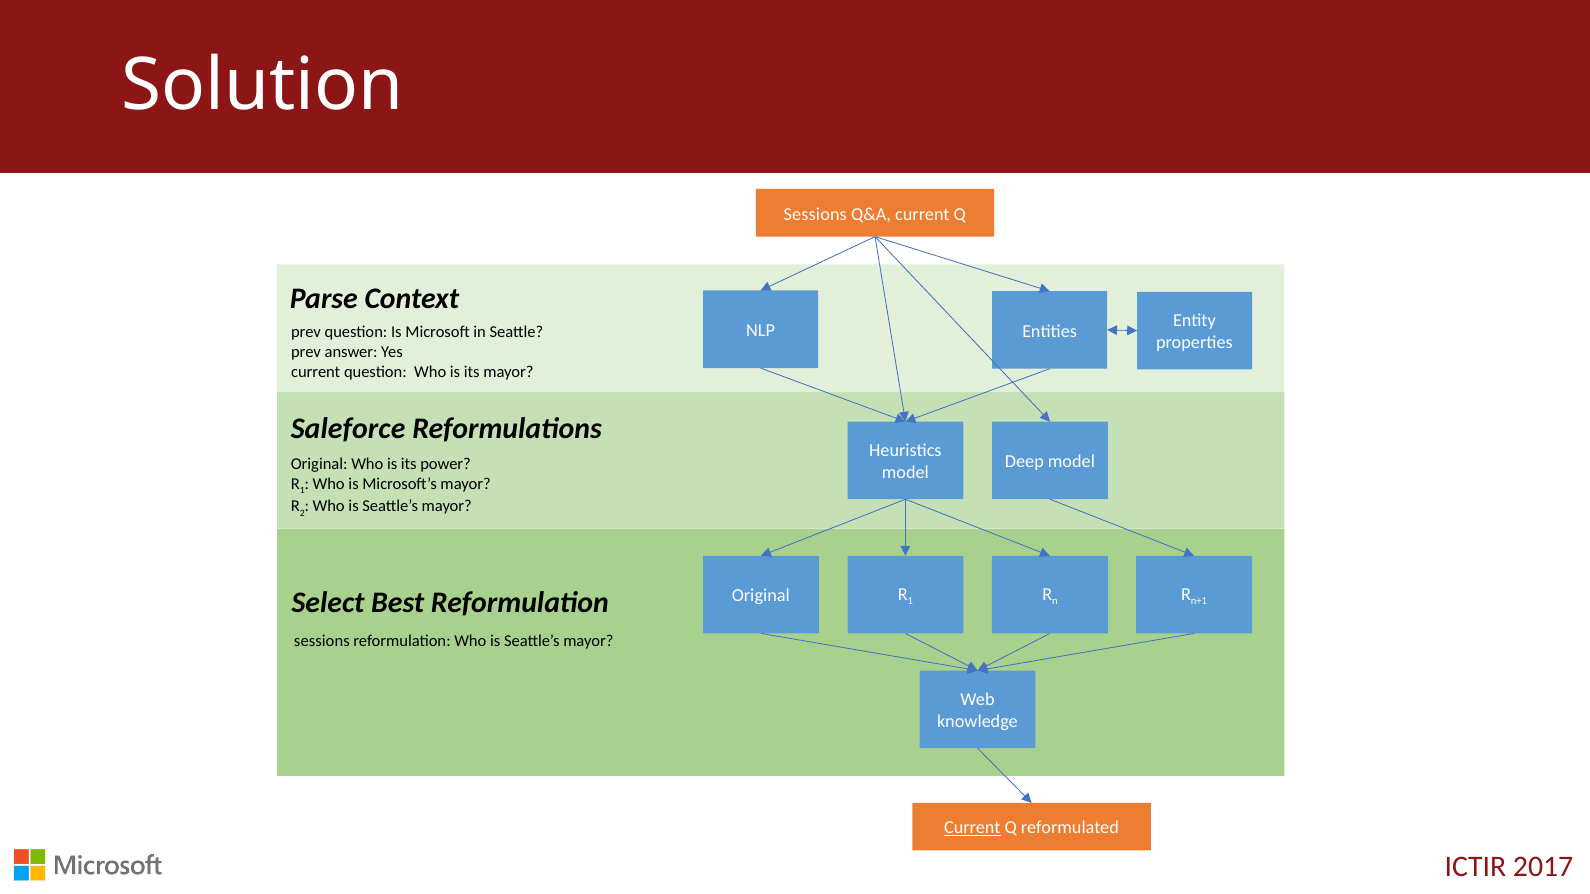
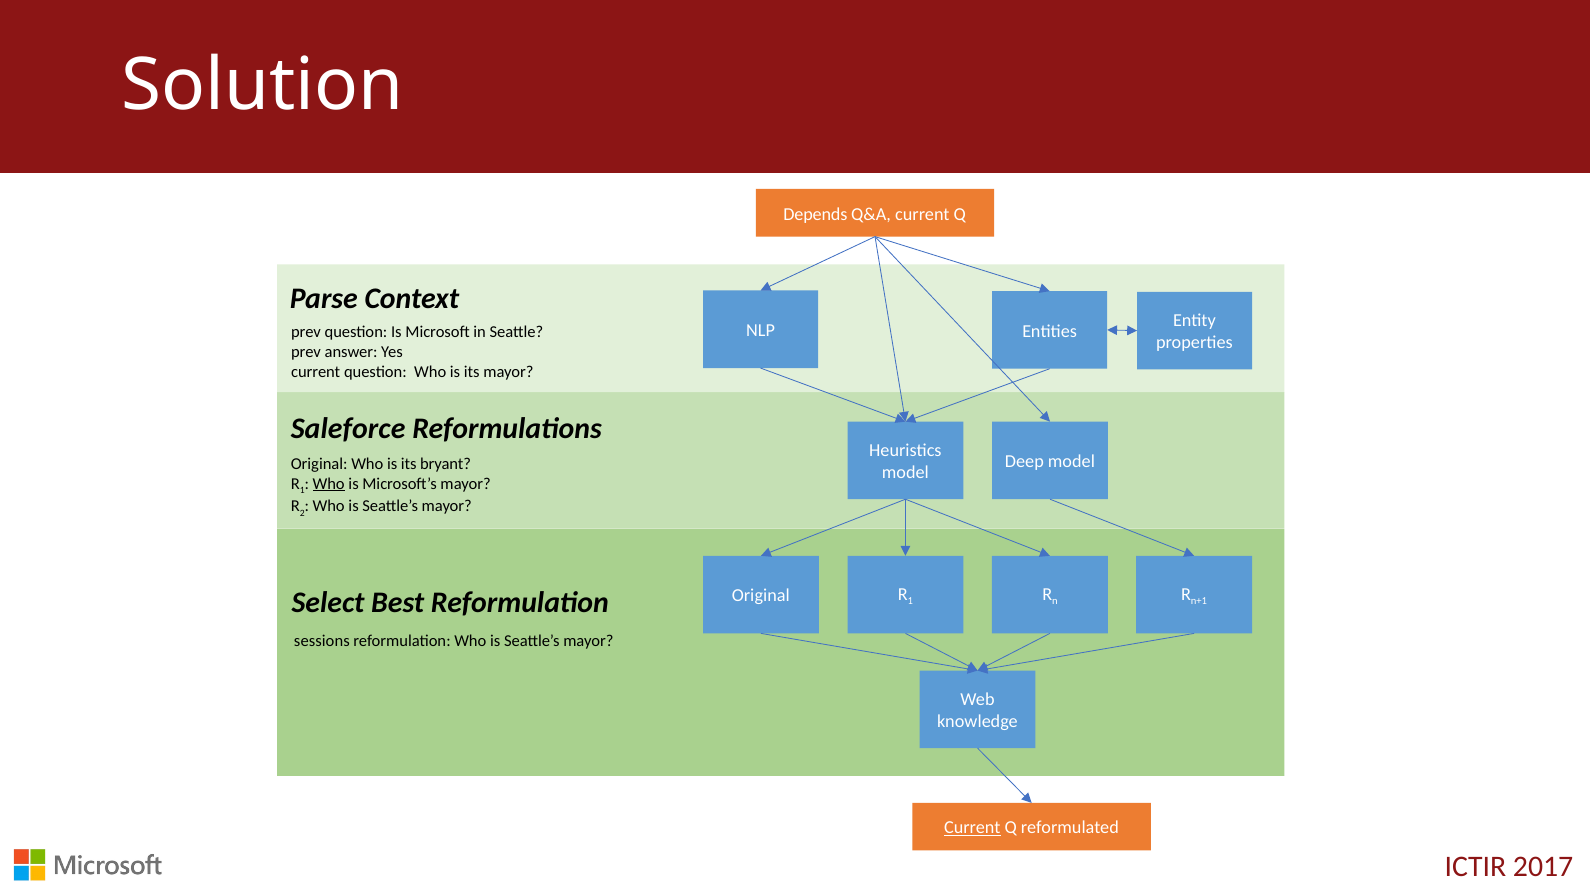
Sessions at (815, 214): Sessions -> Depends
power: power -> bryant
Who at (329, 484) underline: none -> present
